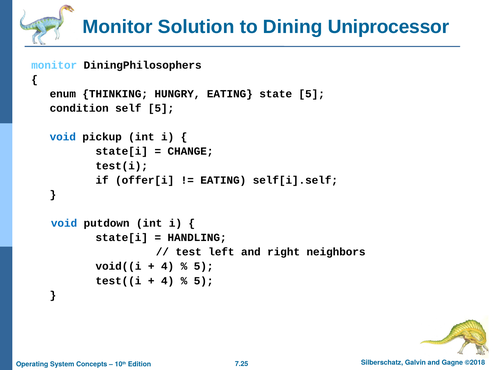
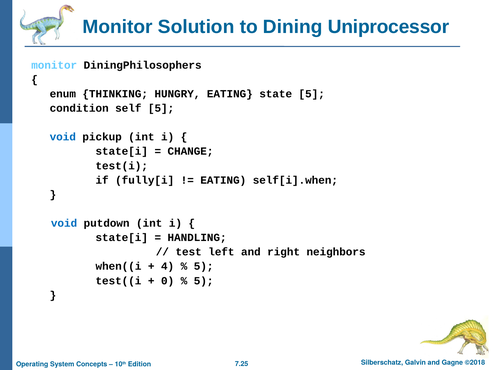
offer[i: offer[i -> fully[i
self[i].self: self[i].self -> self[i].when
void((i: void((i -> when((i
4 at (168, 281): 4 -> 0
